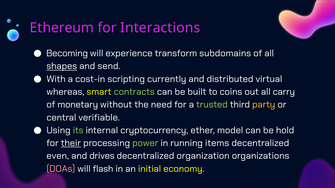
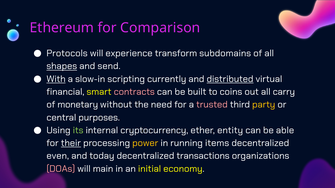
Interactions: Interactions -> Comparison
Becoming: Becoming -> Protocols
With underline: none -> present
cost-in: cost-in -> slow-in
distributed underline: none -> present
whereas: whereas -> financial
contracts colour: light green -> pink
trusted colour: light green -> pink
verifiable: verifiable -> purposes
model: model -> entity
hold: hold -> able
power colour: light green -> yellow
drives: drives -> today
organization: organization -> transactions
flash: flash -> main
